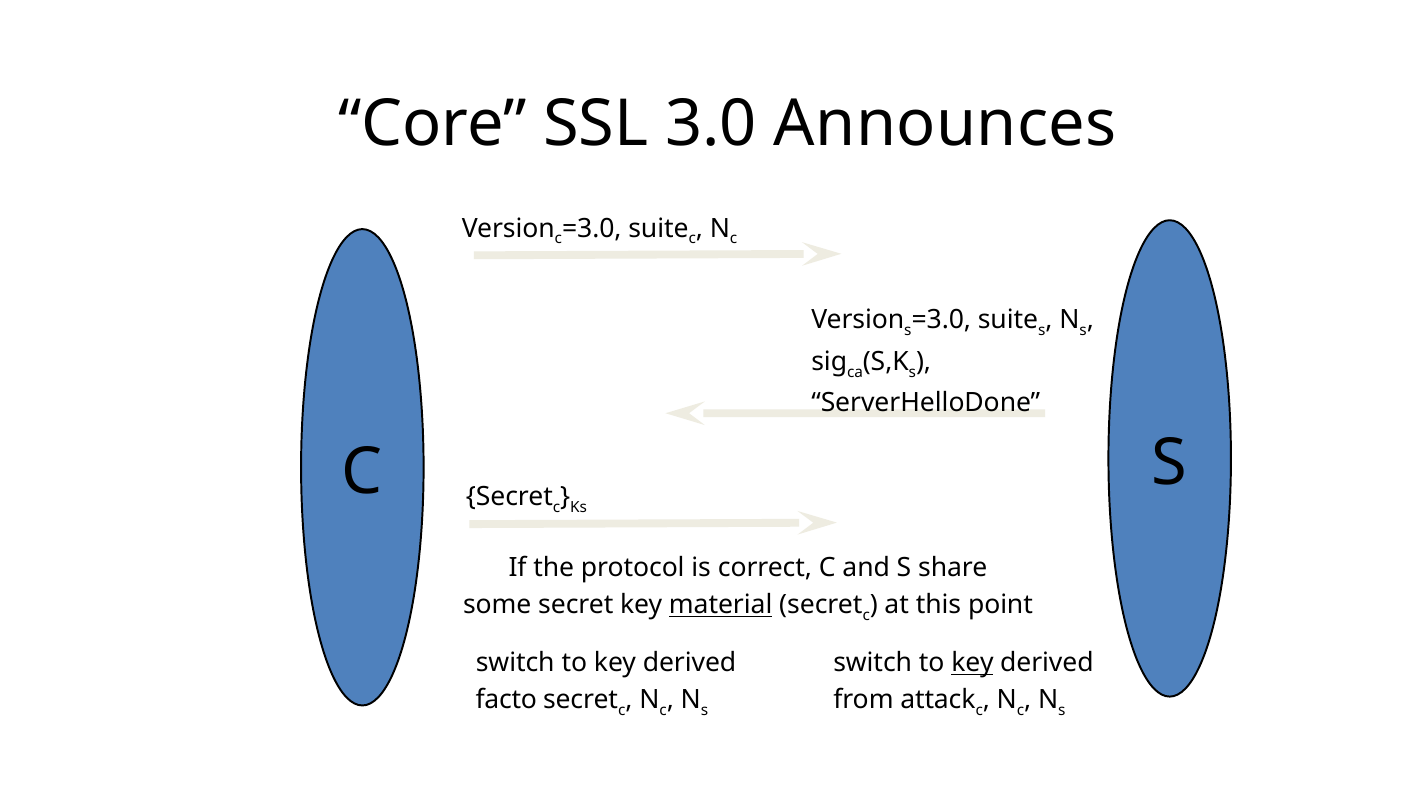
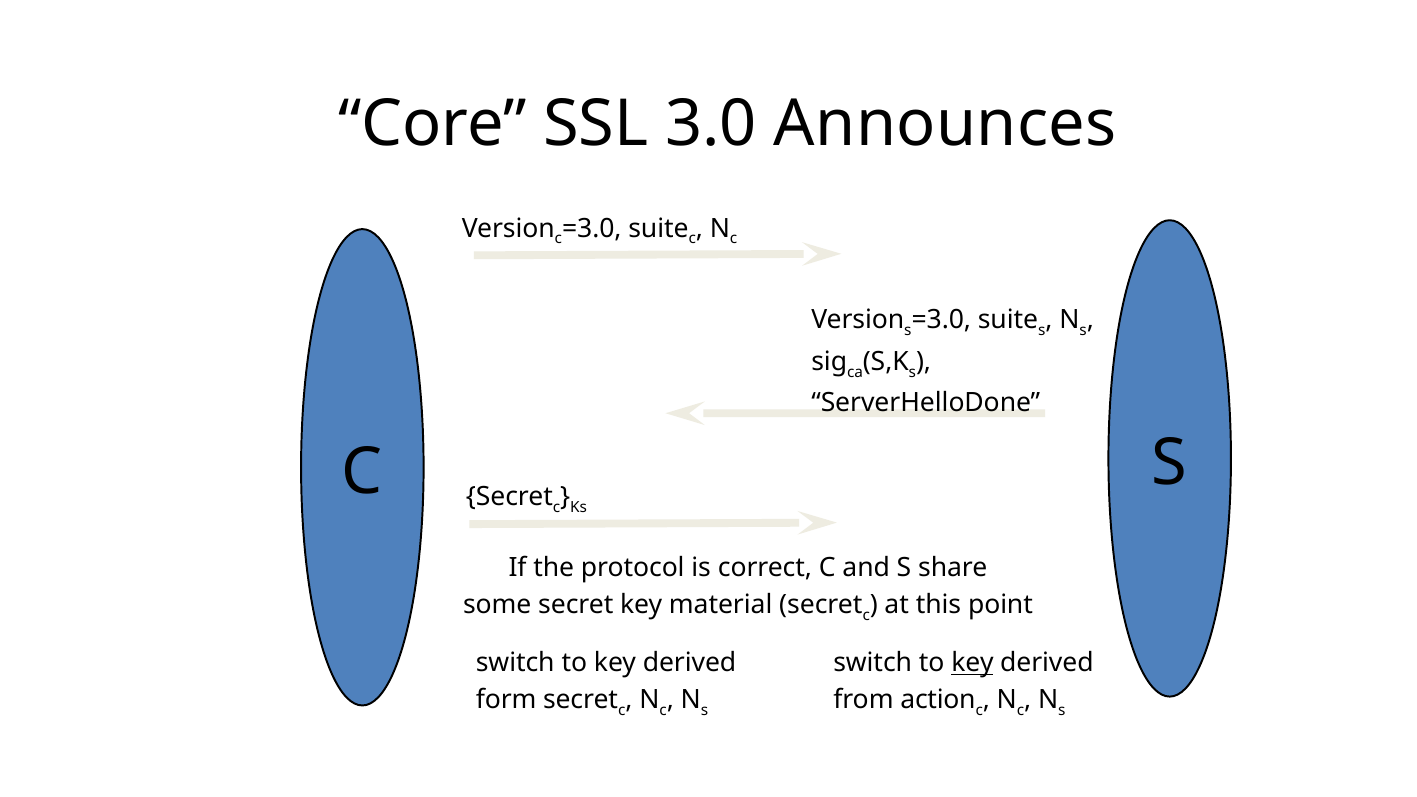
material underline: present -> none
facto: facto -> form
attack: attack -> action
